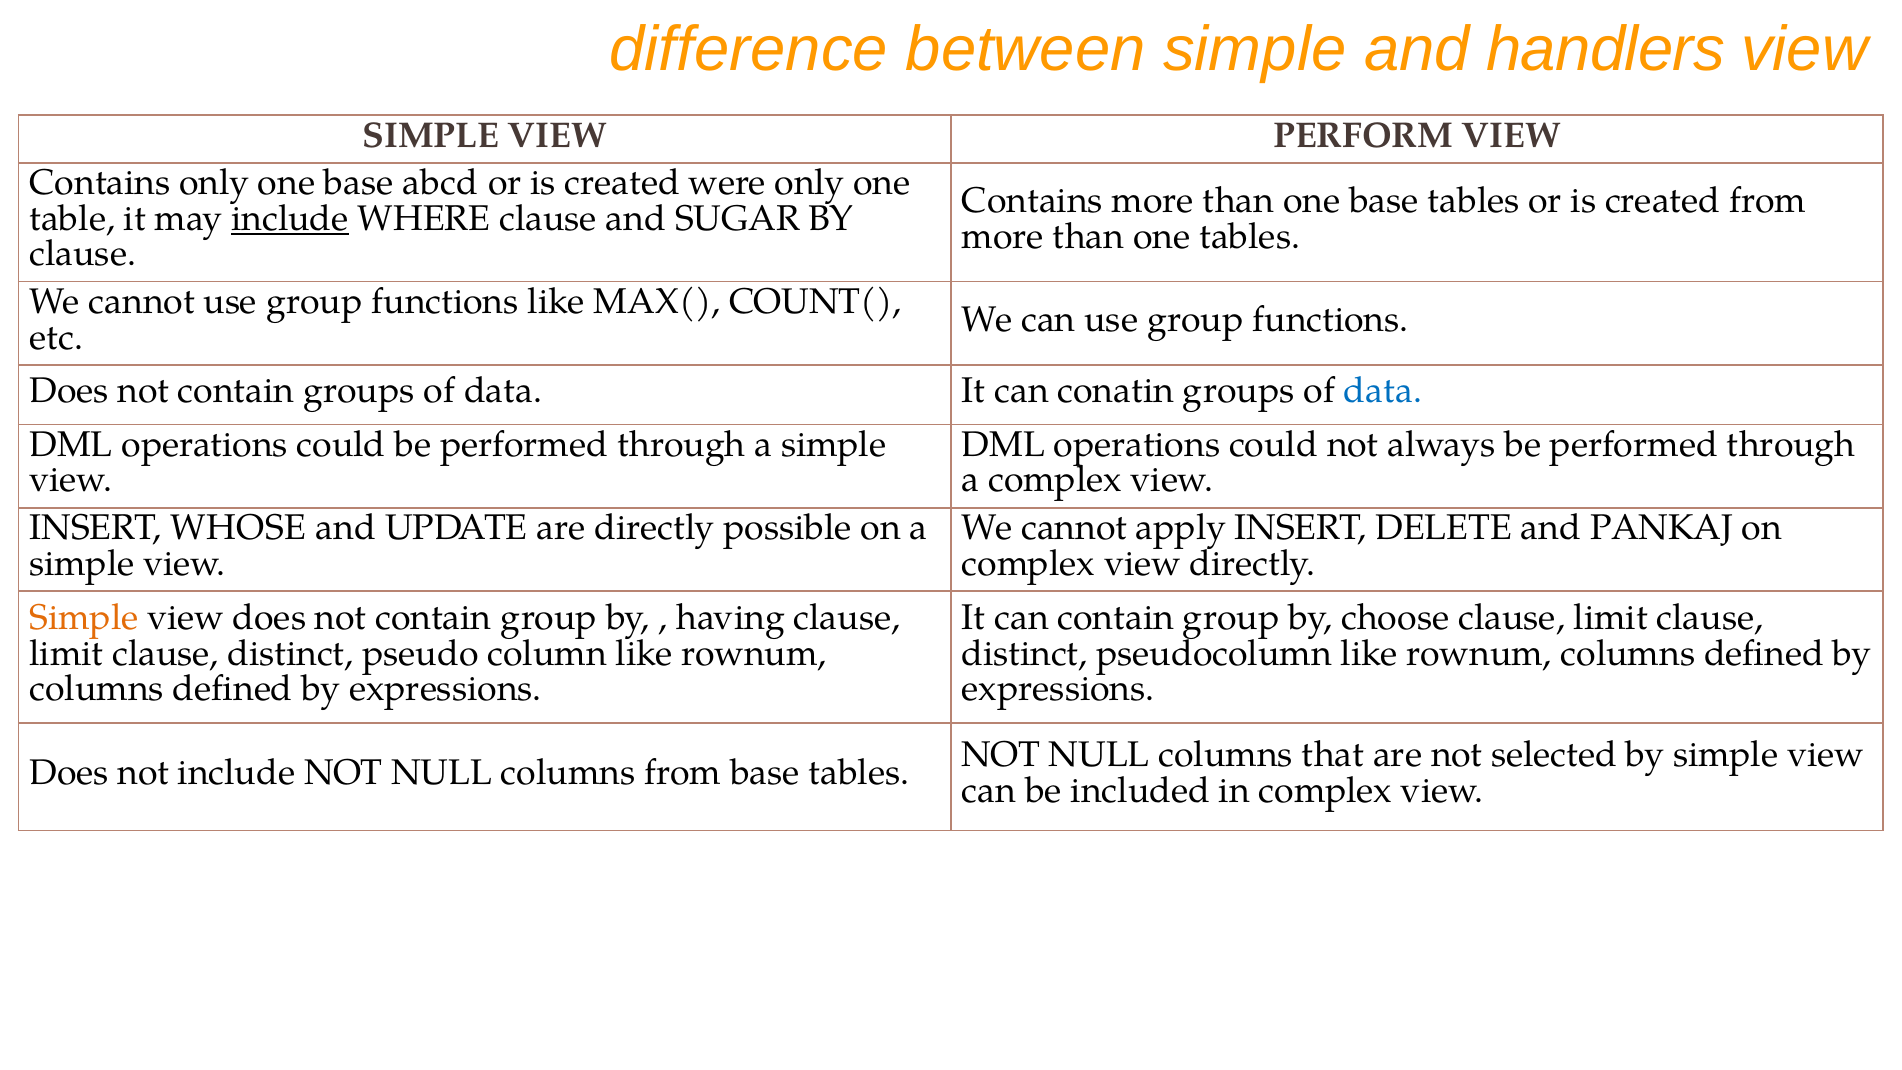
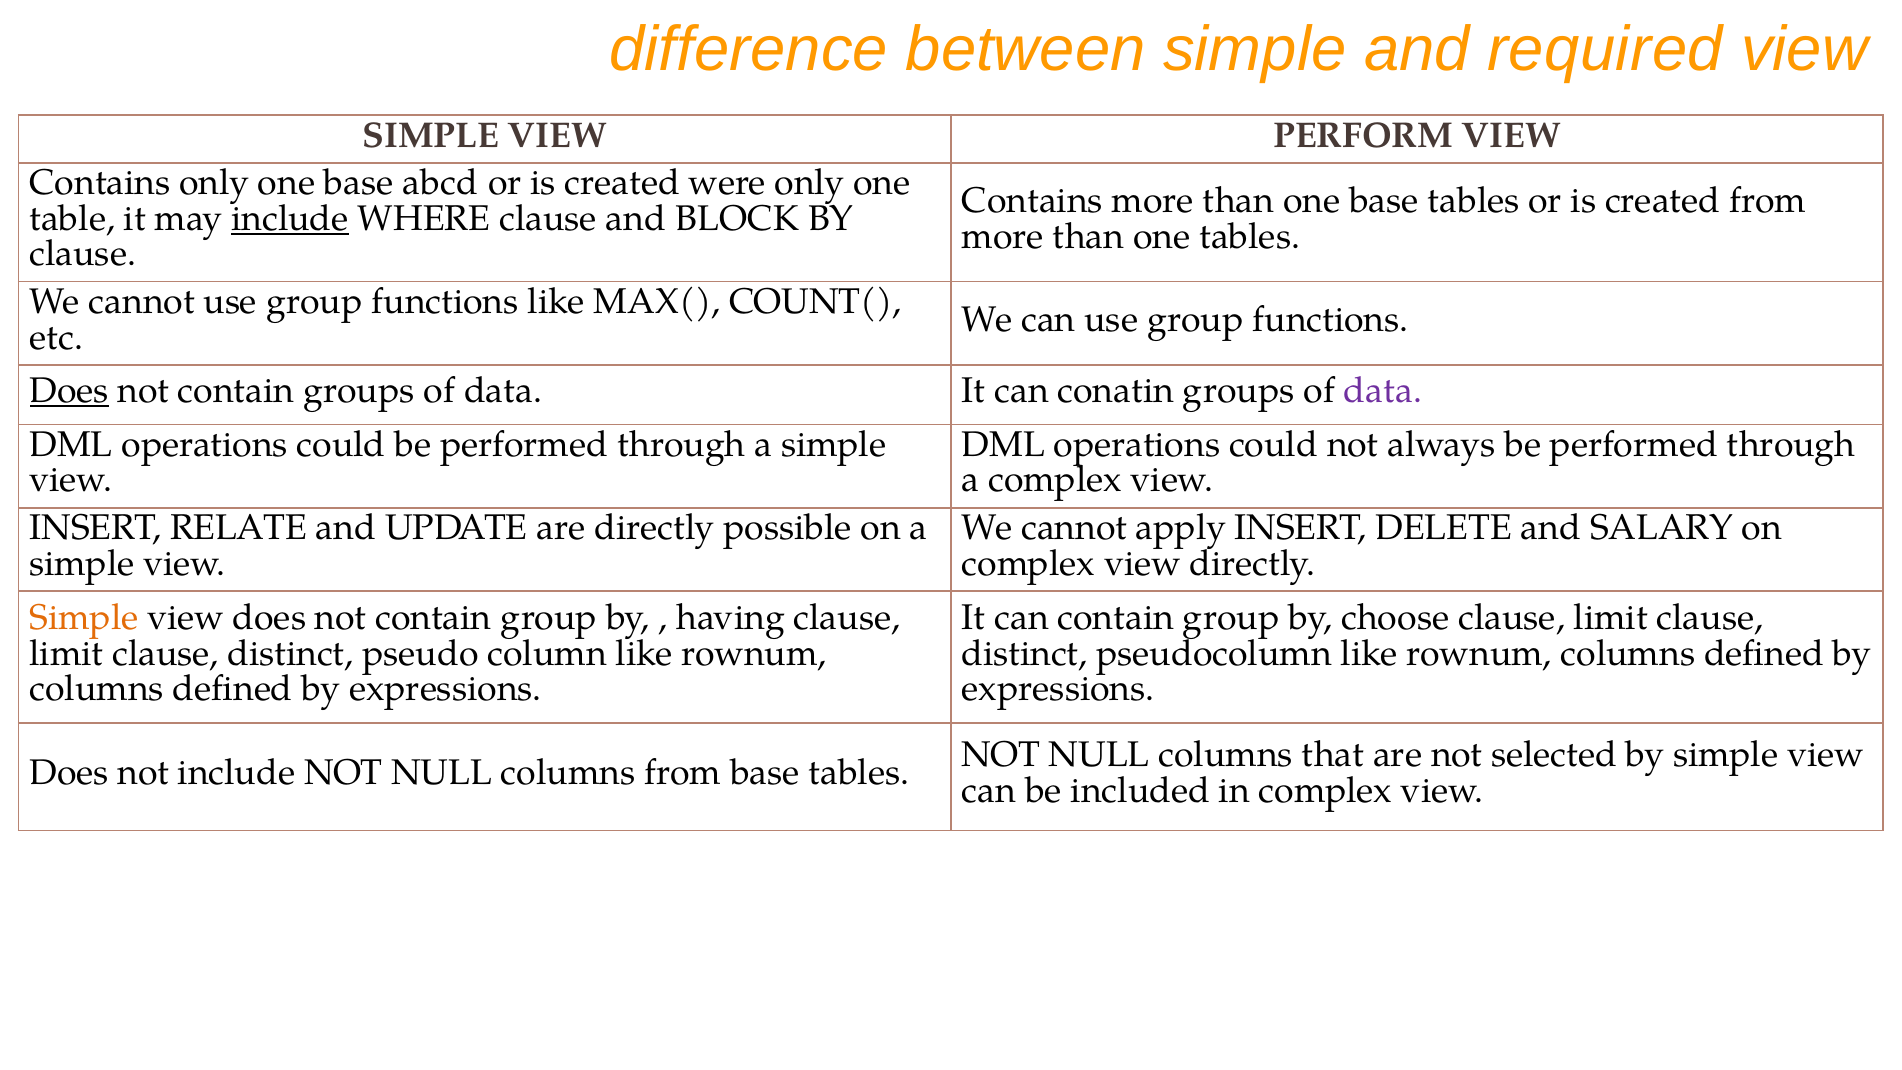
handlers: handlers -> required
SUGAR: SUGAR -> BLOCK
Does at (69, 391) underline: none -> present
data at (1383, 391) colour: blue -> purple
WHOSE: WHOSE -> RELATE
PANKAJ: PANKAJ -> SALARY
